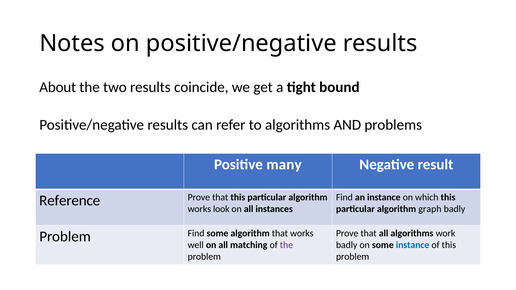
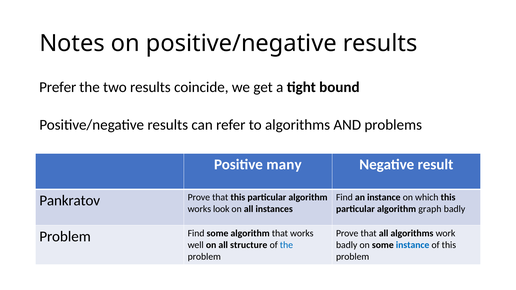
About: About -> Prefer
Reference: Reference -> Pankratov
matching: matching -> structure
the at (286, 245) colour: purple -> blue
